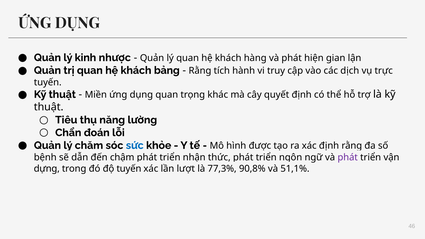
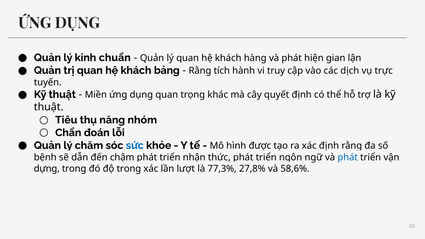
nhược: nhược -> chuẩn
lường: lường -> nhóm
phát at (348, 157) colour: purple -> blue
độ tuyến: tuyến -> trong
90,8%: 90,8% -> 27,8%
51,1%: 51,1% -> 58,6%
